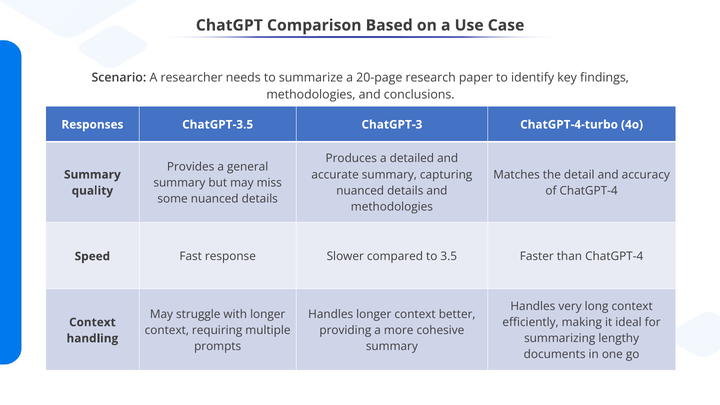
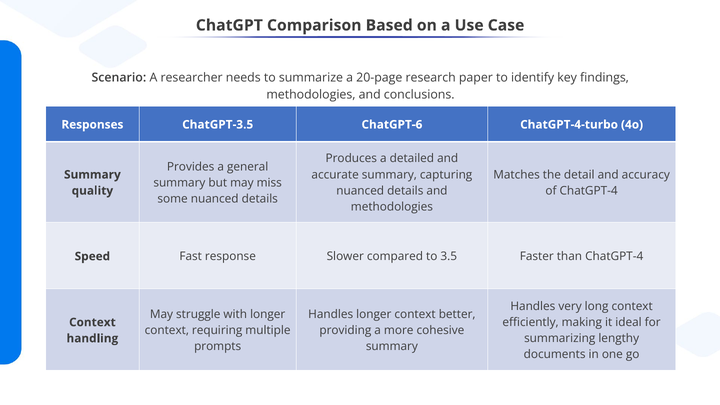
ChatGPT-3: ChatGPT-3 -> ChatGPT-6
